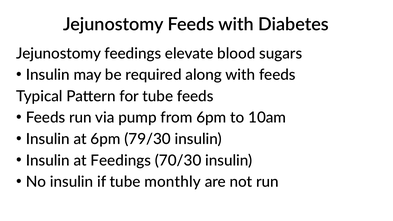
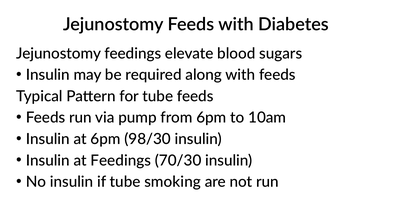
79/30: 79/30 -> 98/30
monthly: monthly -> smoking
